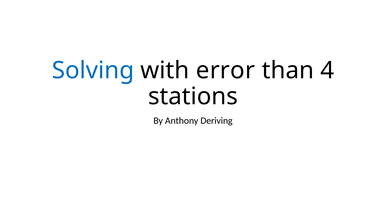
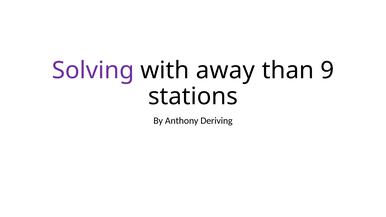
Solving colour: blue -> purple
error: error -> away
4: 4 -> 9
